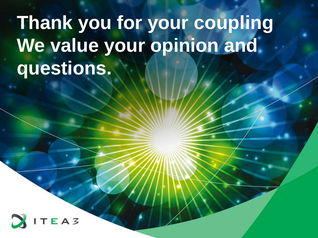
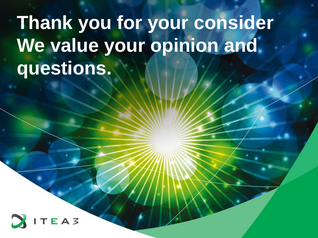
coupling: coupling -> consider
